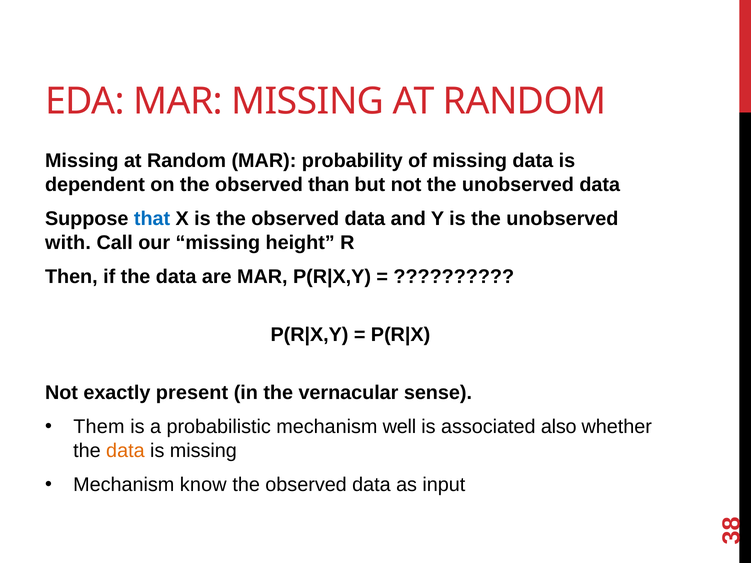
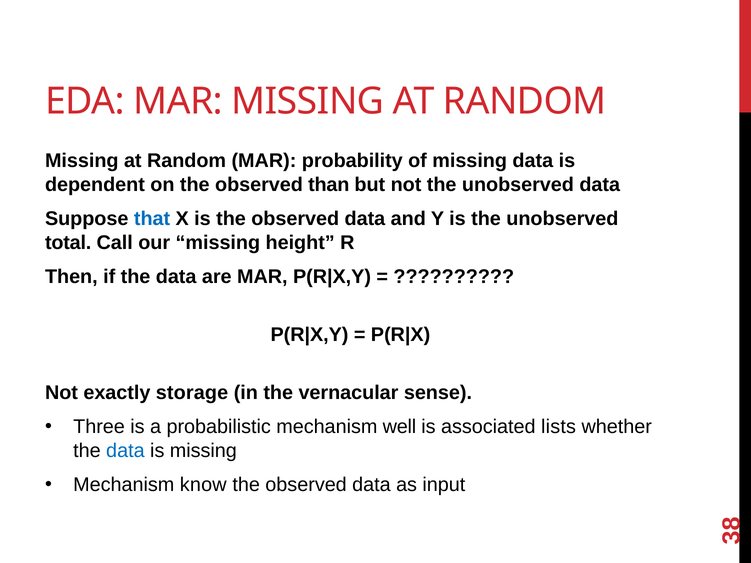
with: with -> total
present: present -> storage
Them: Them -> Three
also: also -> lists
data at (125, 451) colour: orange -> blue
